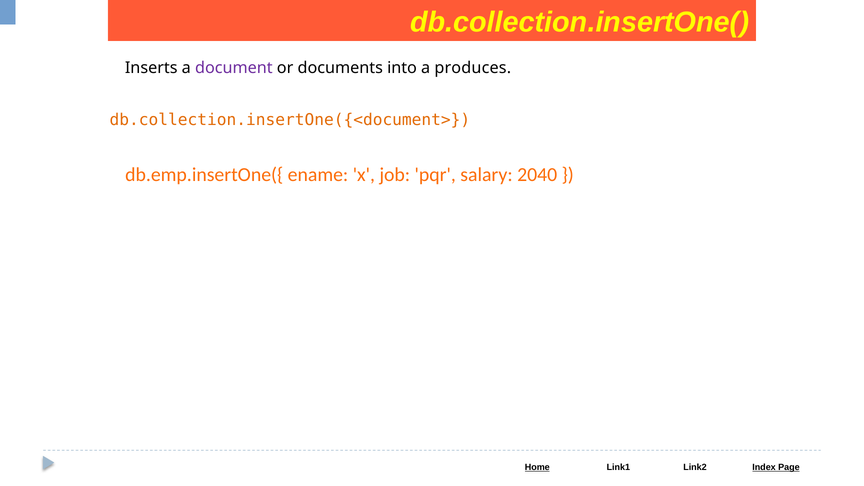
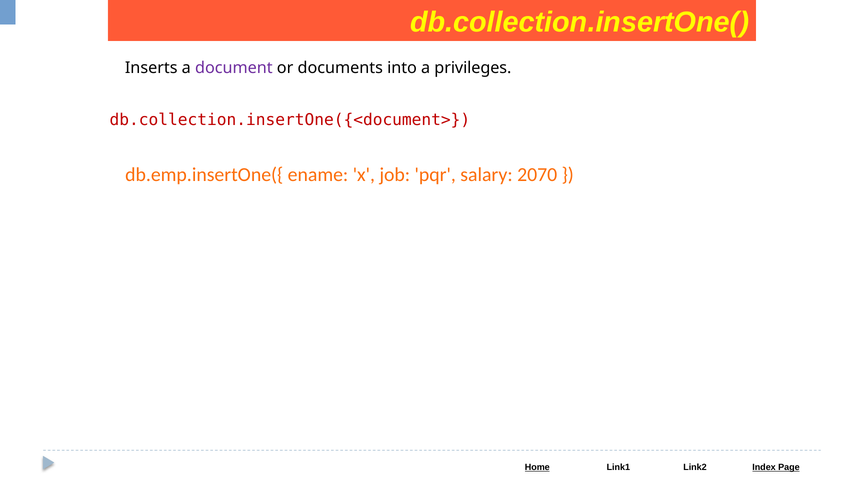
produces: produces -> privileges
db.collection.insertOne({<document> colour: orange -> red
2040: 2040 -> 2070
